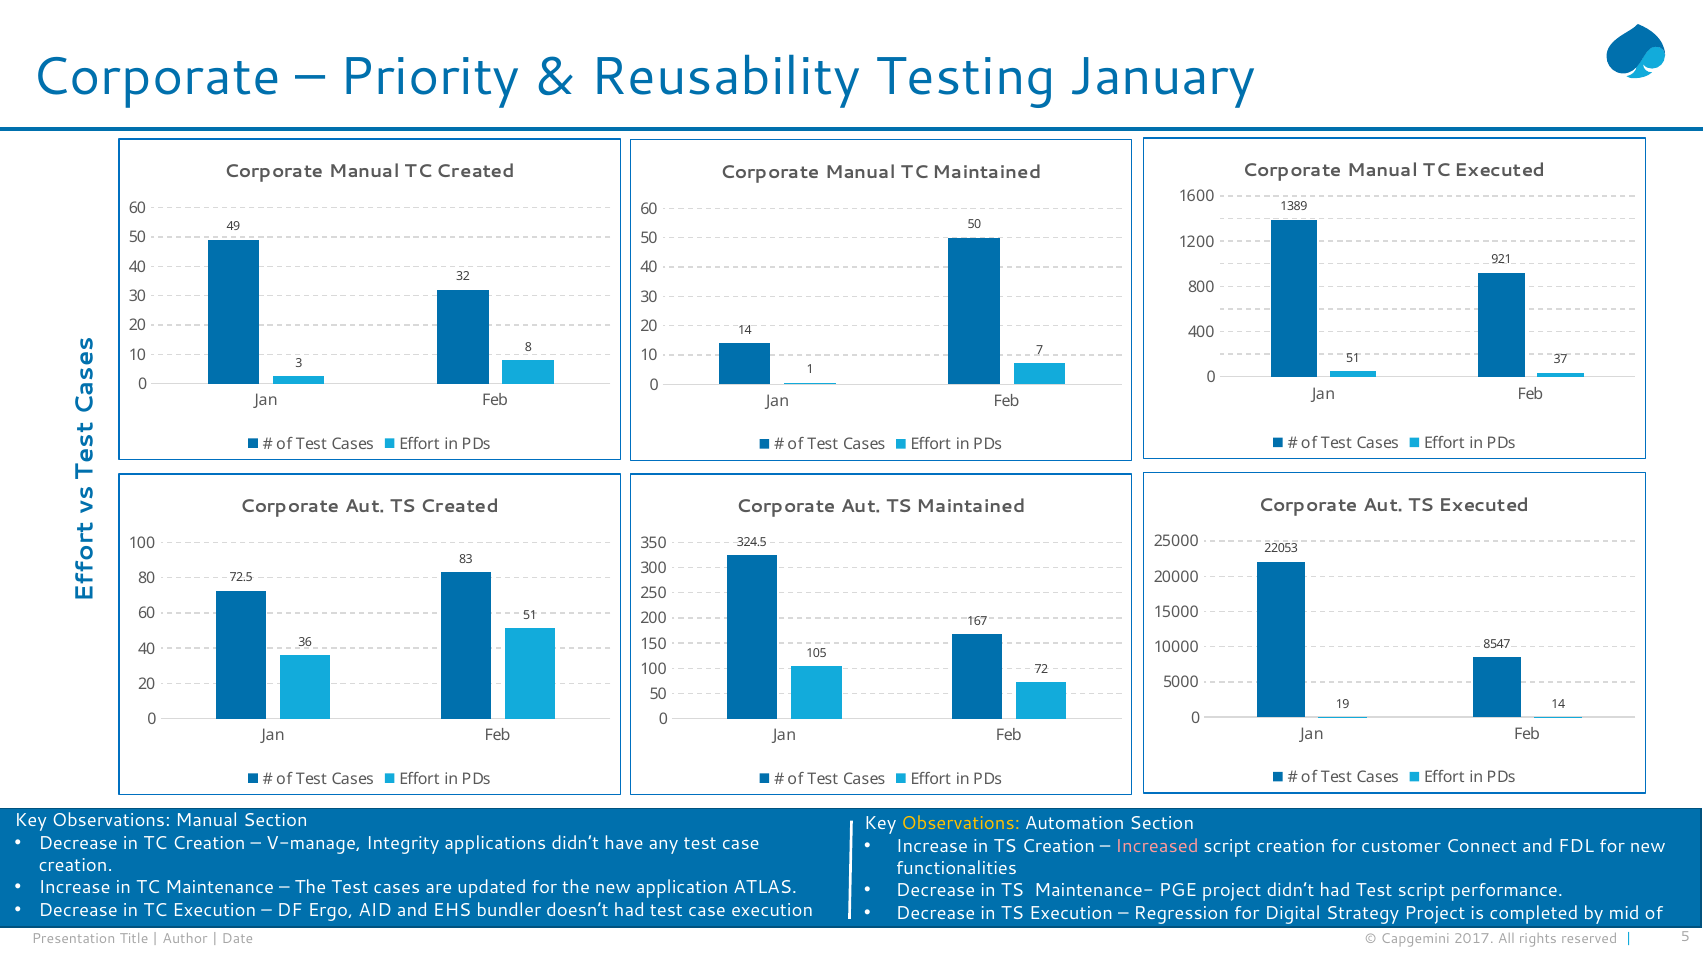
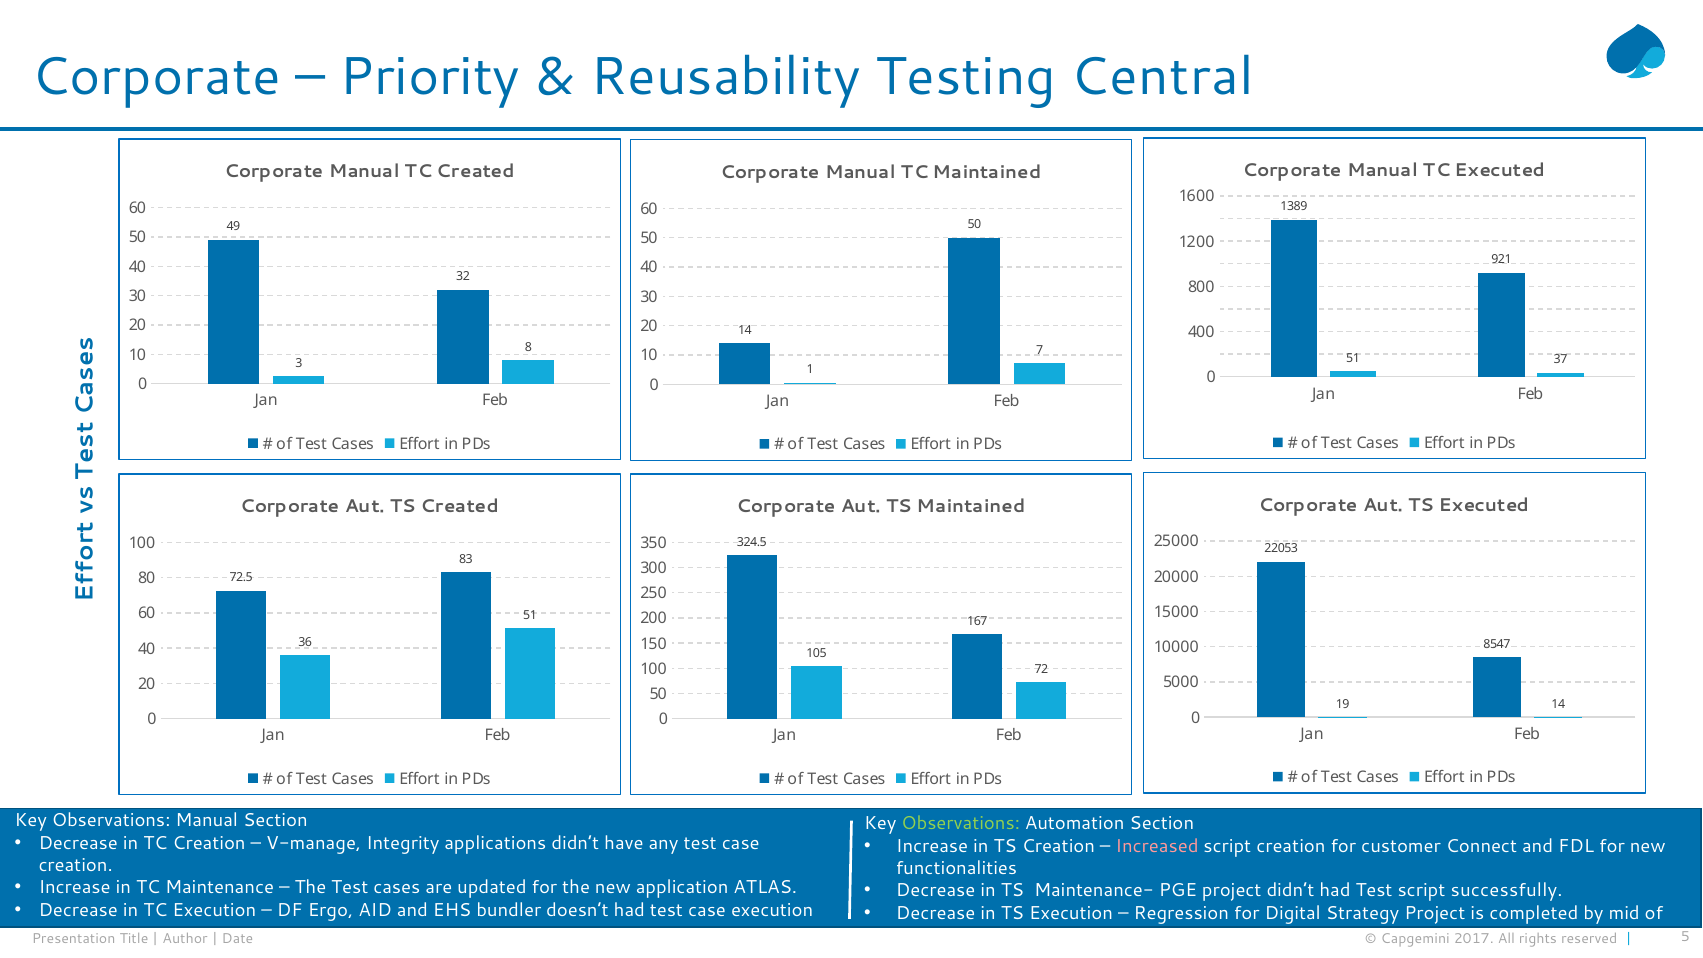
January: January -> Central
Observations at (961, 824) colour: yellow -> light green
performance: performance -> successfully
